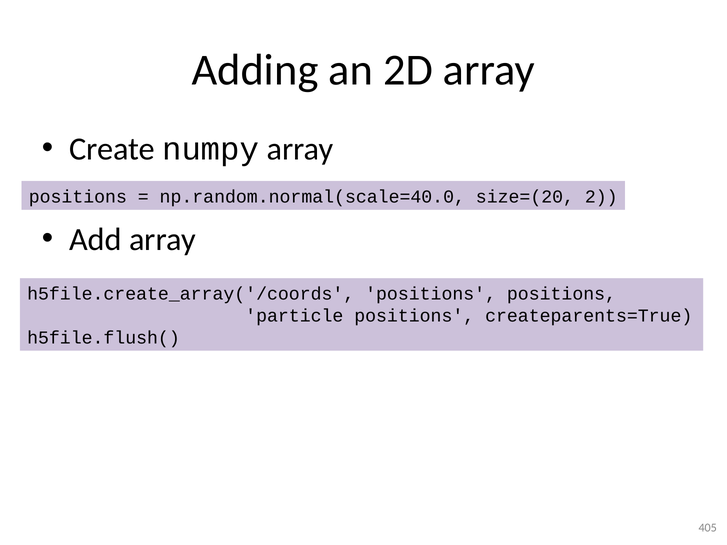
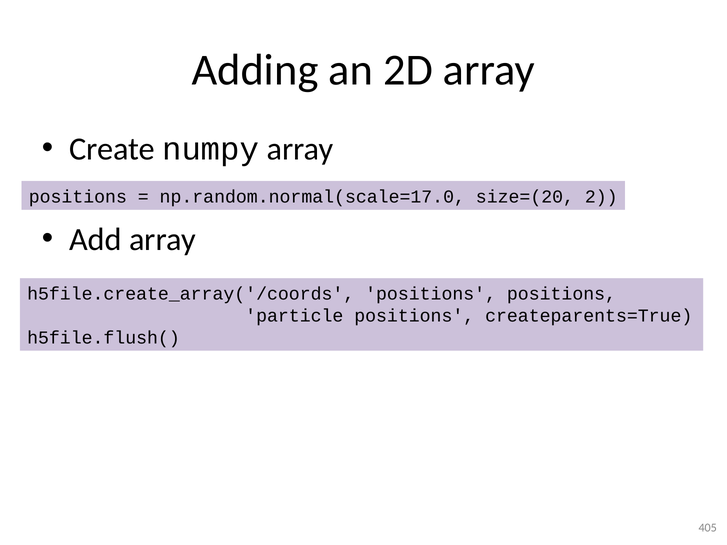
np.random.normal(scale=40.0: np.random.normal(scale=40.0 -> np.random.normal(scale=17.0
